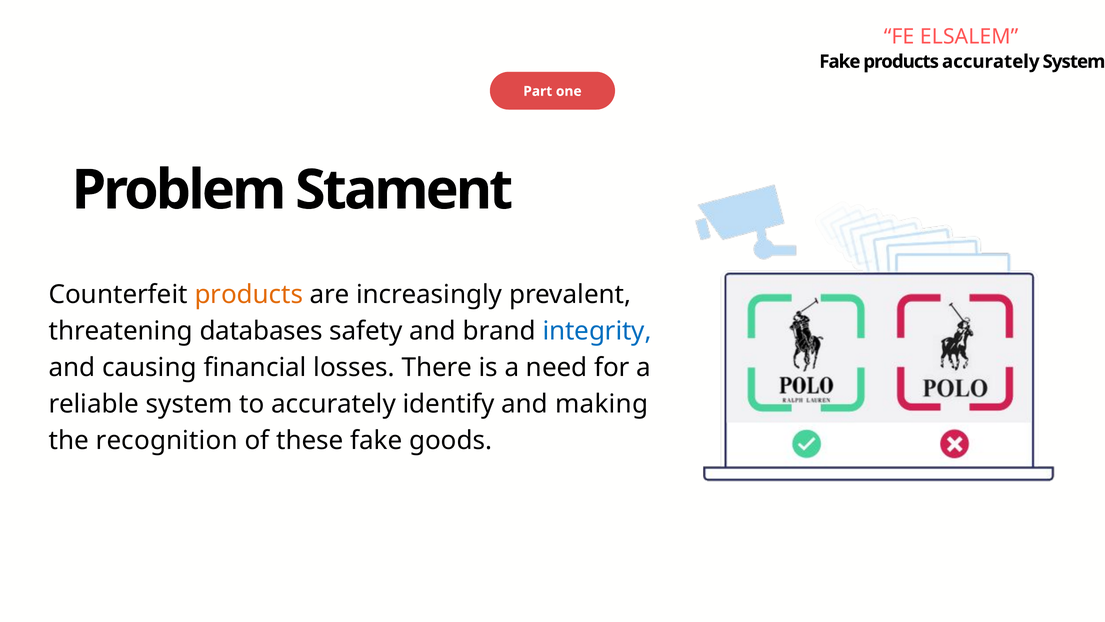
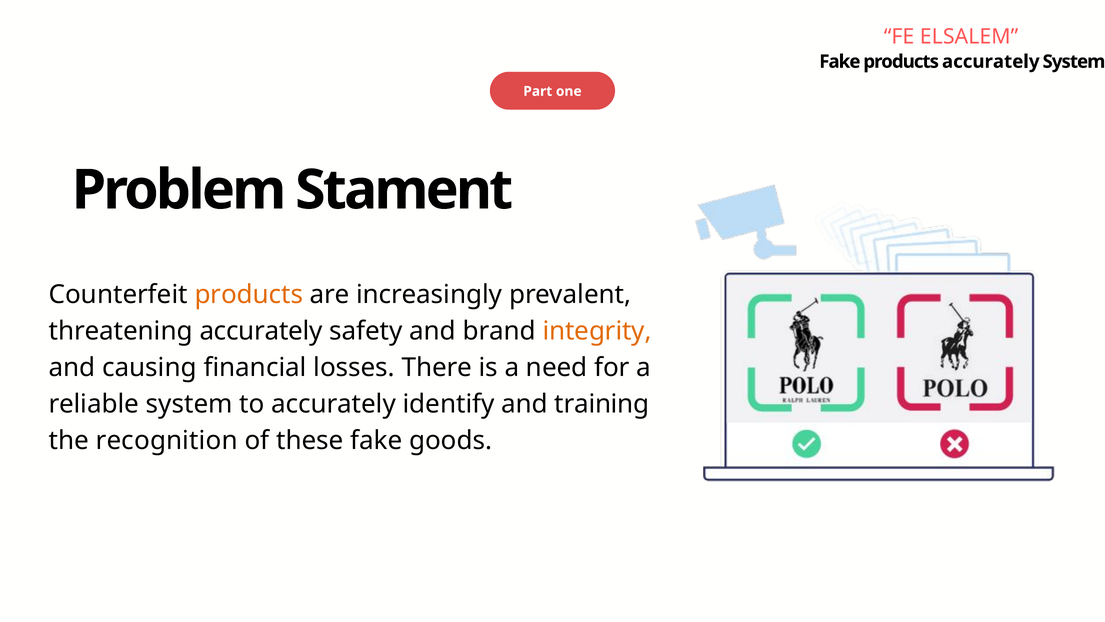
threatening databases: databases -> accurately
integrity colour: blue -> orange
making: making -> training
